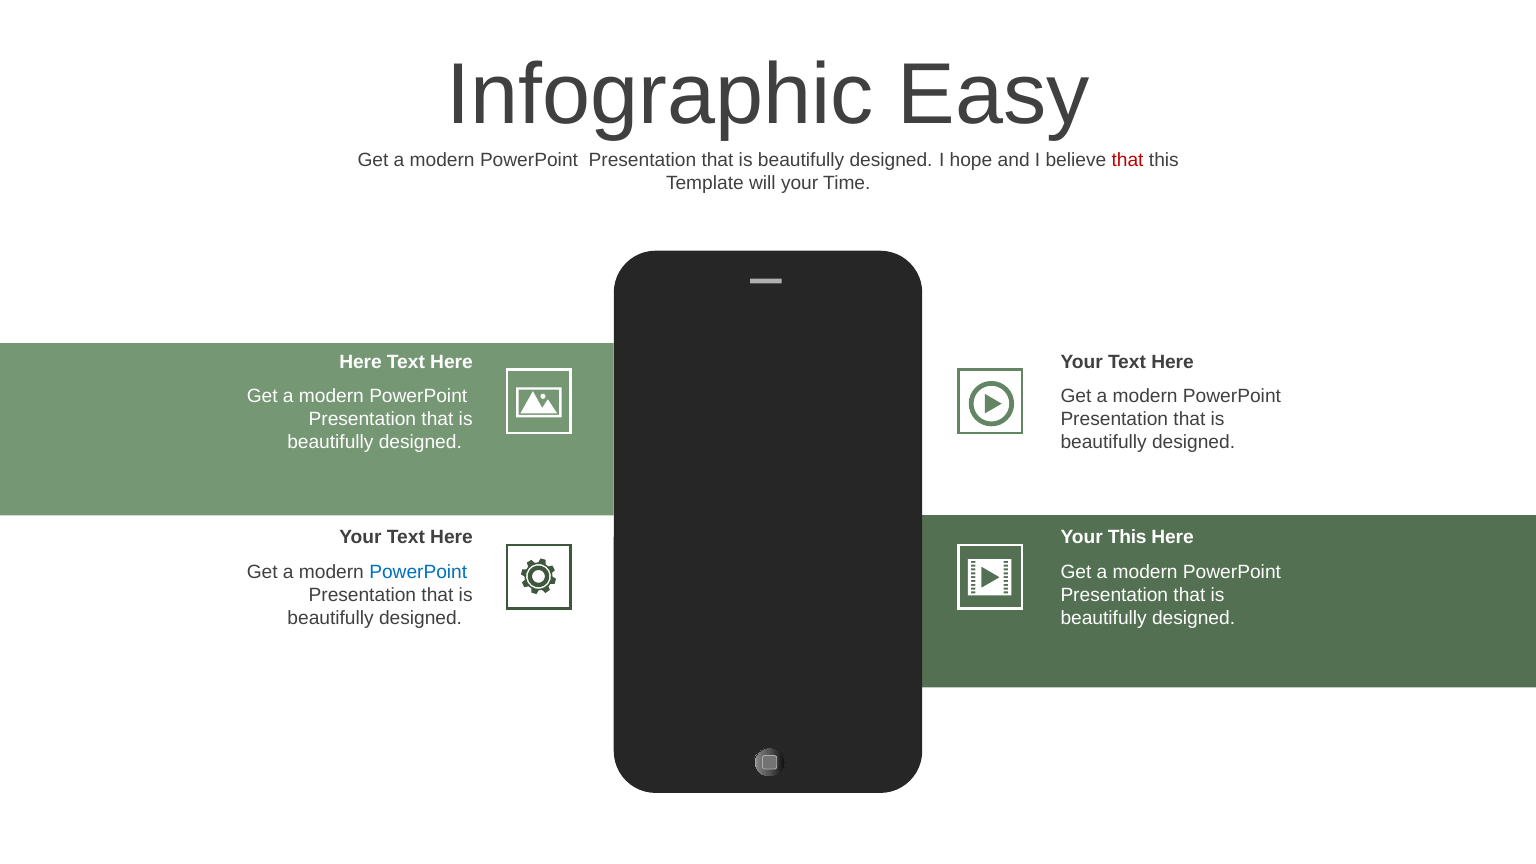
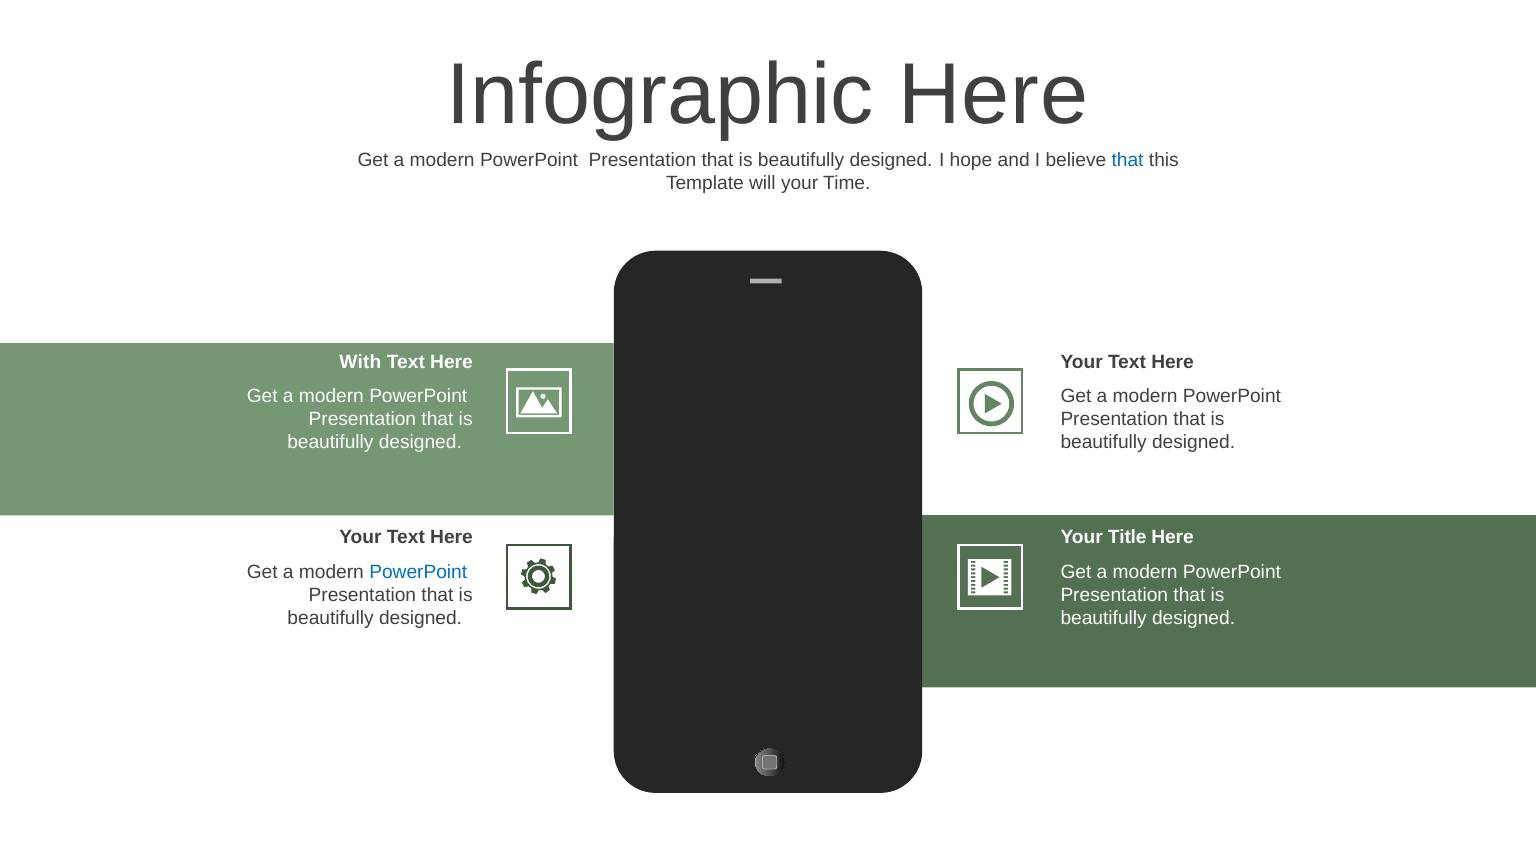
Infographic Easy: Easy -> Here
that at (1128, 160) colour: red -> blue
Here at (361, 362): Here -> With
Your This: This -> Title
